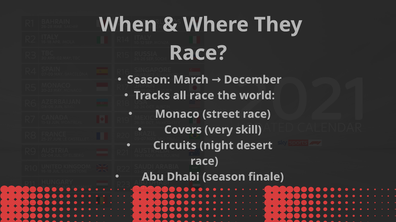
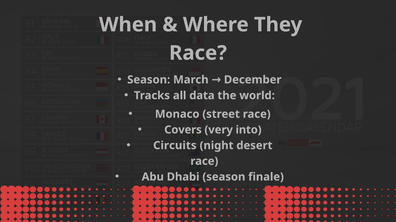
all race: race -> data
skill: skill -> into
